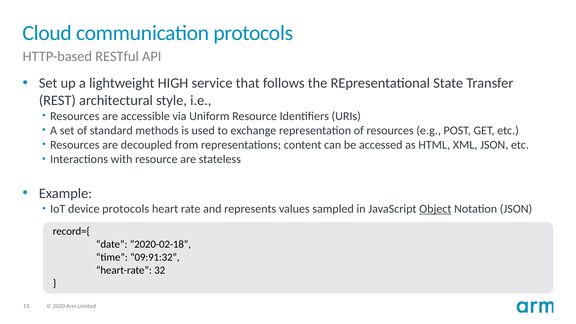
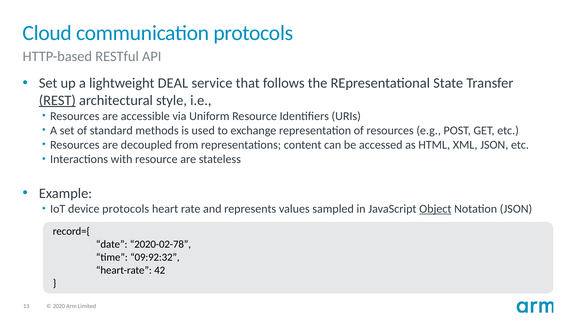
HIGH: HIGH -> DEAL
REST underline: none -> present
2020-02-18: 2020-02-18 -> 2020-02-78
09:91:32: 09:91:32 -> 09:92:32
32: 32 -> 42
